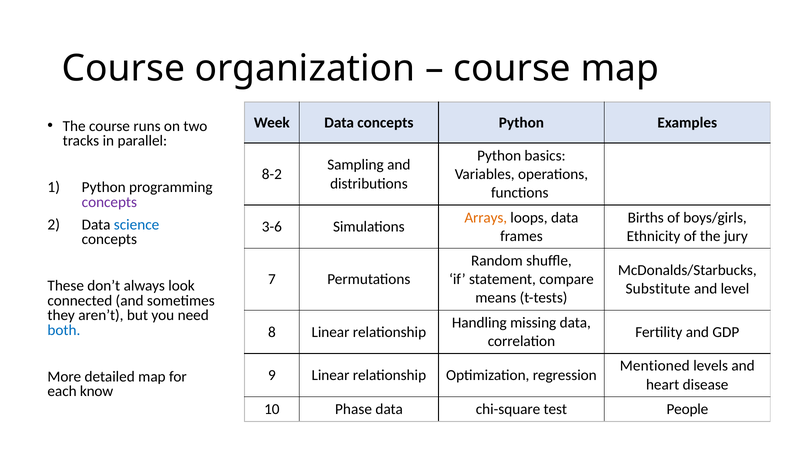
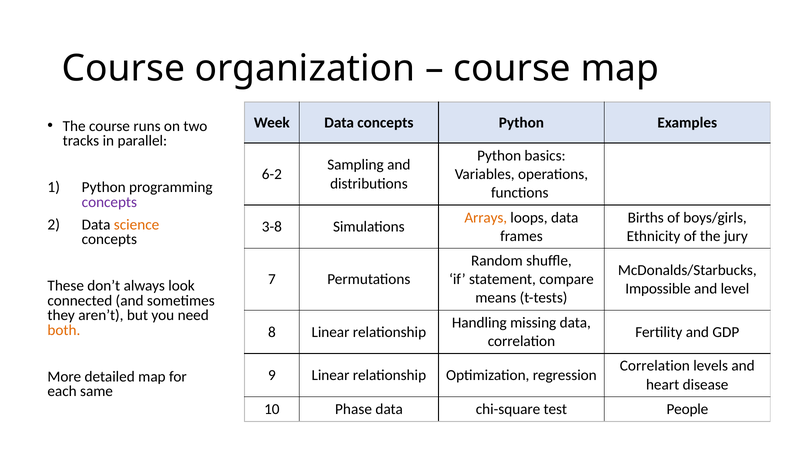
8-2: 8-2 -> 6-2
science colour: blue -> orange
3-6: 3-6 -> 3-8
Substitute: Substitute -> Impossible
both colour: blue -> orange
Mentioned at (655, 366): Mentioned -> Correlation
know: know -> same
